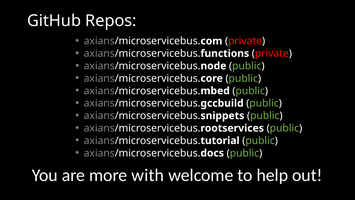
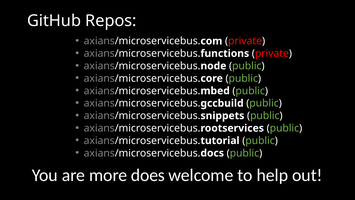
with: with -> does
